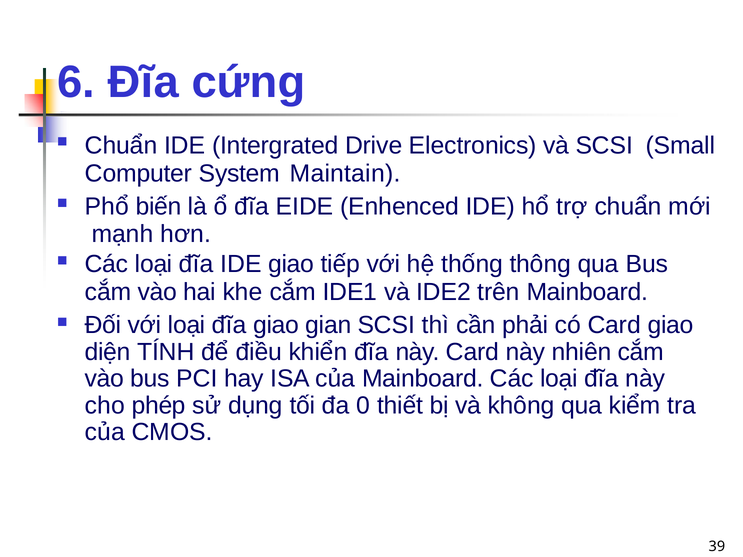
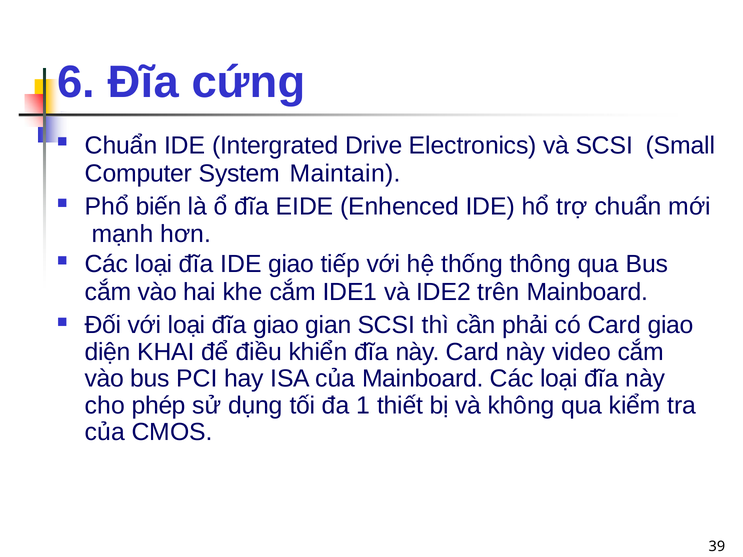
TÍNH: TÍNH -> KHAI
nhiên: nhiên -> video
0: 0 -> 1
